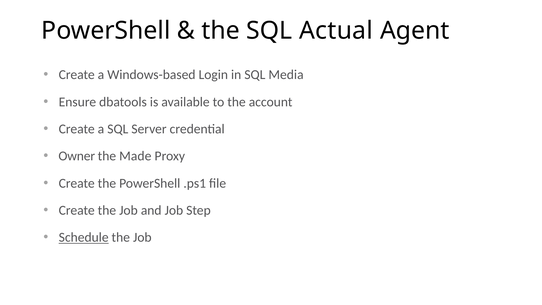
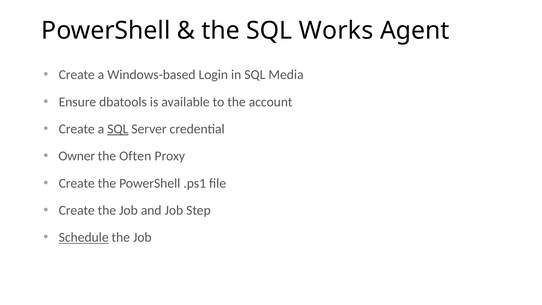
Actual: Actual -> Works
SQL at (118, 129) underline: none -> present
Made: Made -> Often
